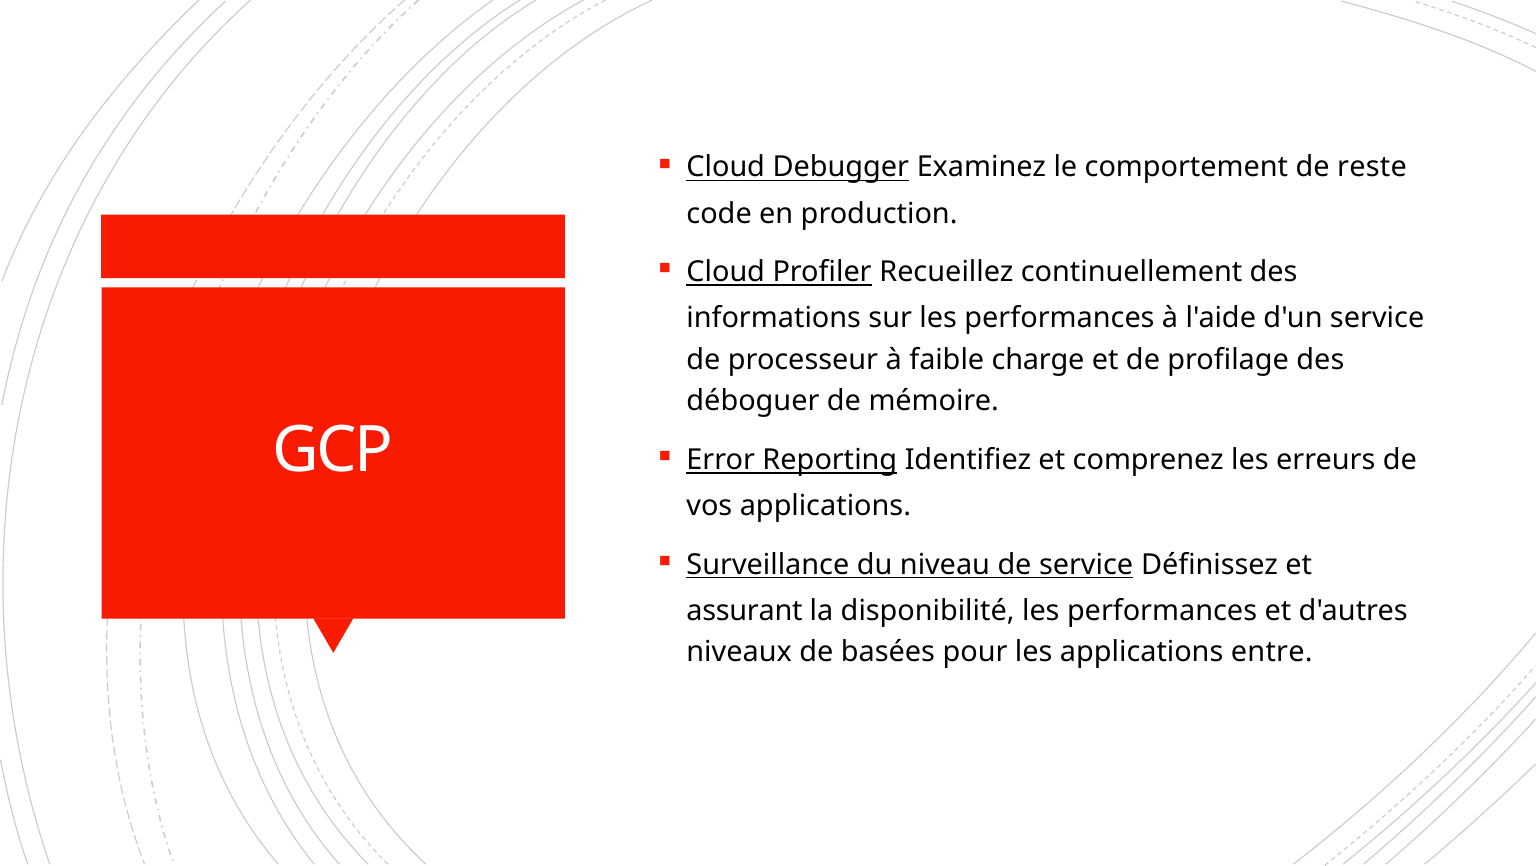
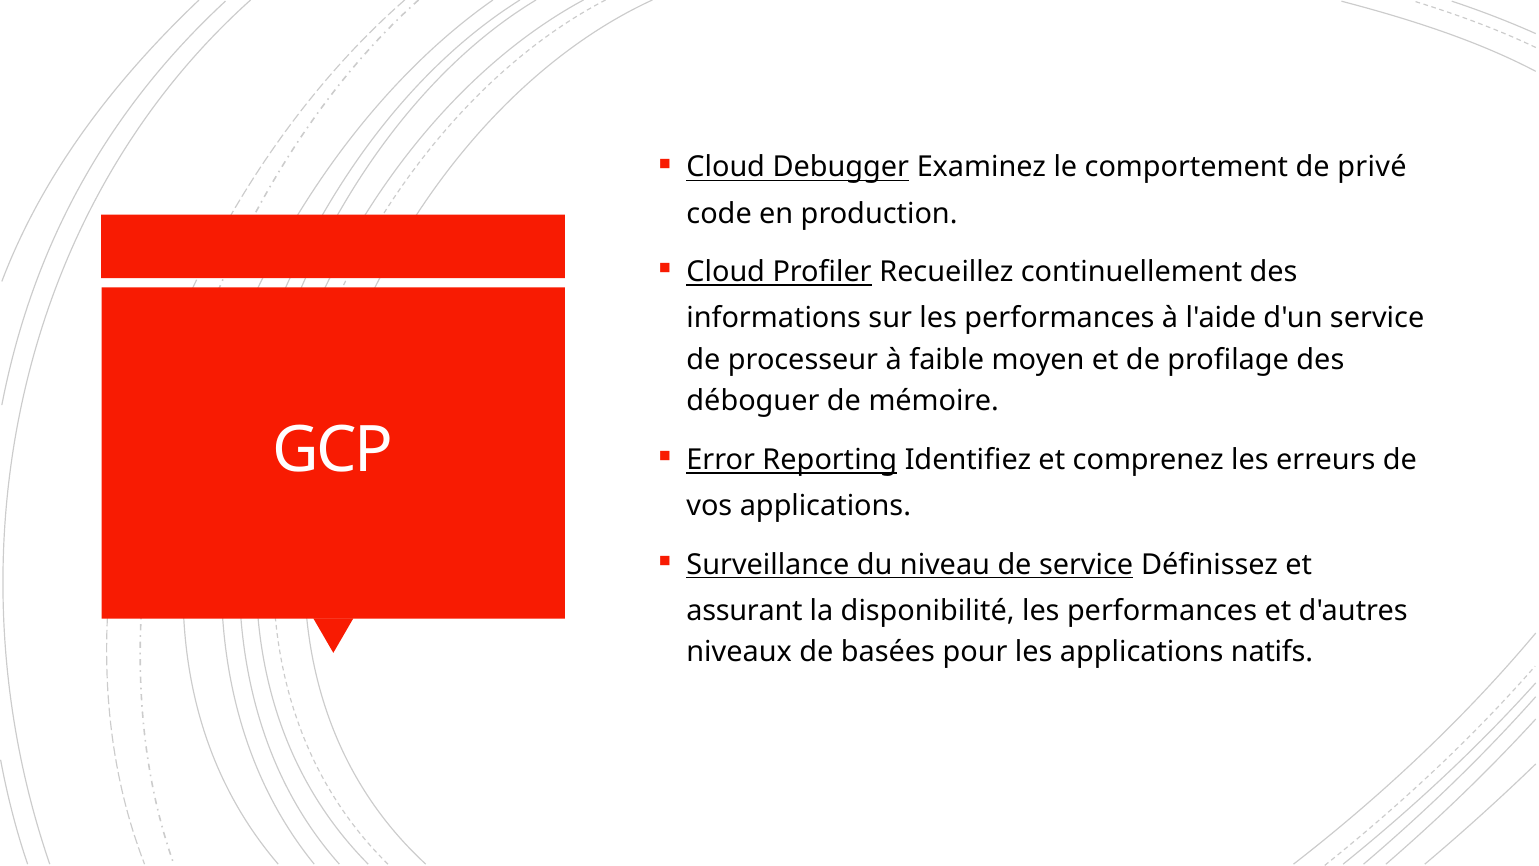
reste: reste -> privé
charge: charge -> moyen
entre: entre -> natifs
